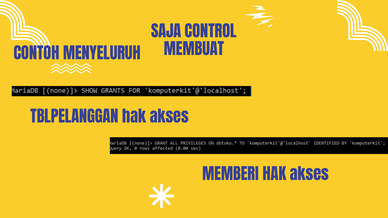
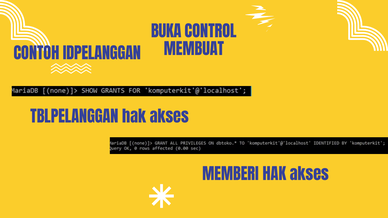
SAJA: SAJA -> BUKA
MENYELURUH: MENYELURUH -> IDPELANGGAN
